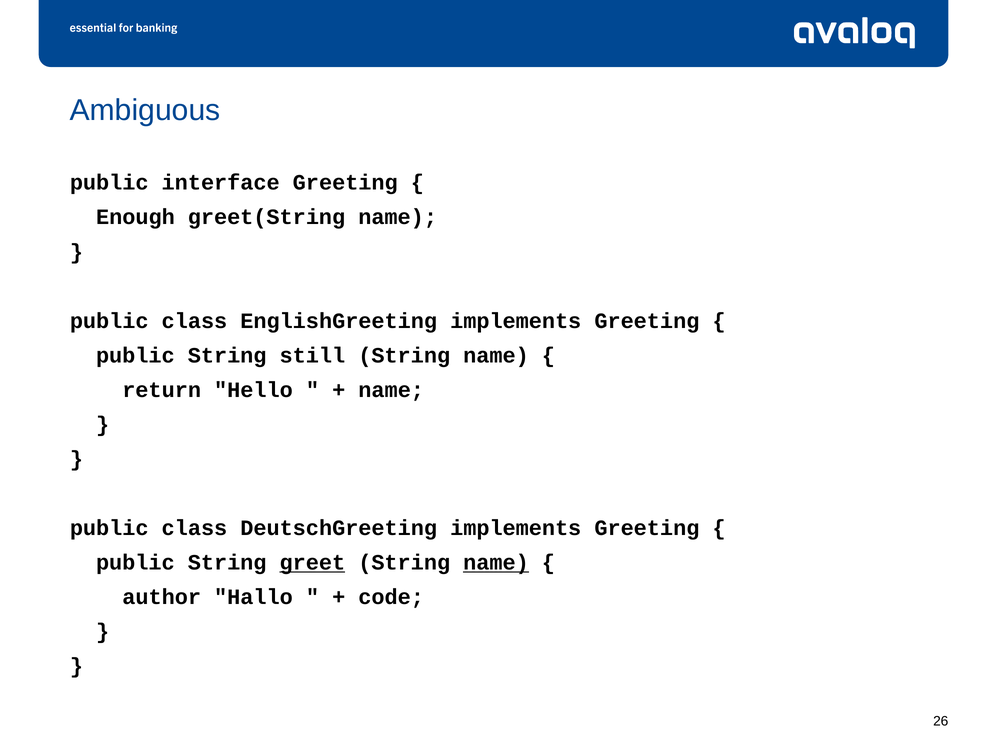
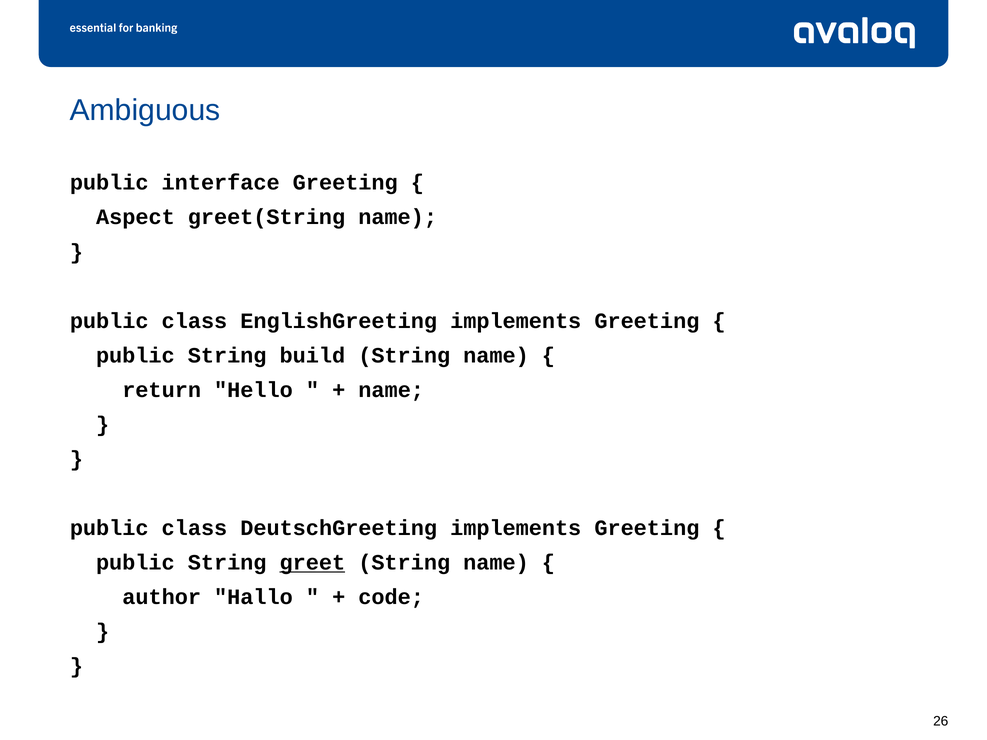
Enough: Enough -> Aspect
still: still -> build
name at (496, 563) underline: present -> none
